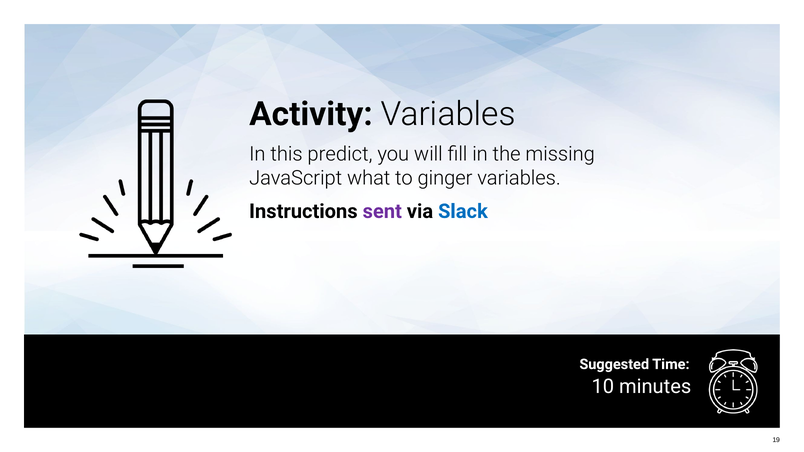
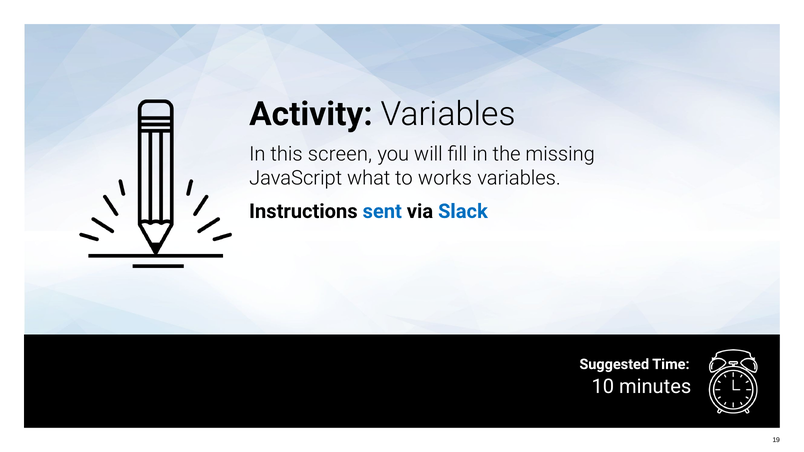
predict: predict -> screen
ginger: ginger -> works
sent colour: purple -> blue
